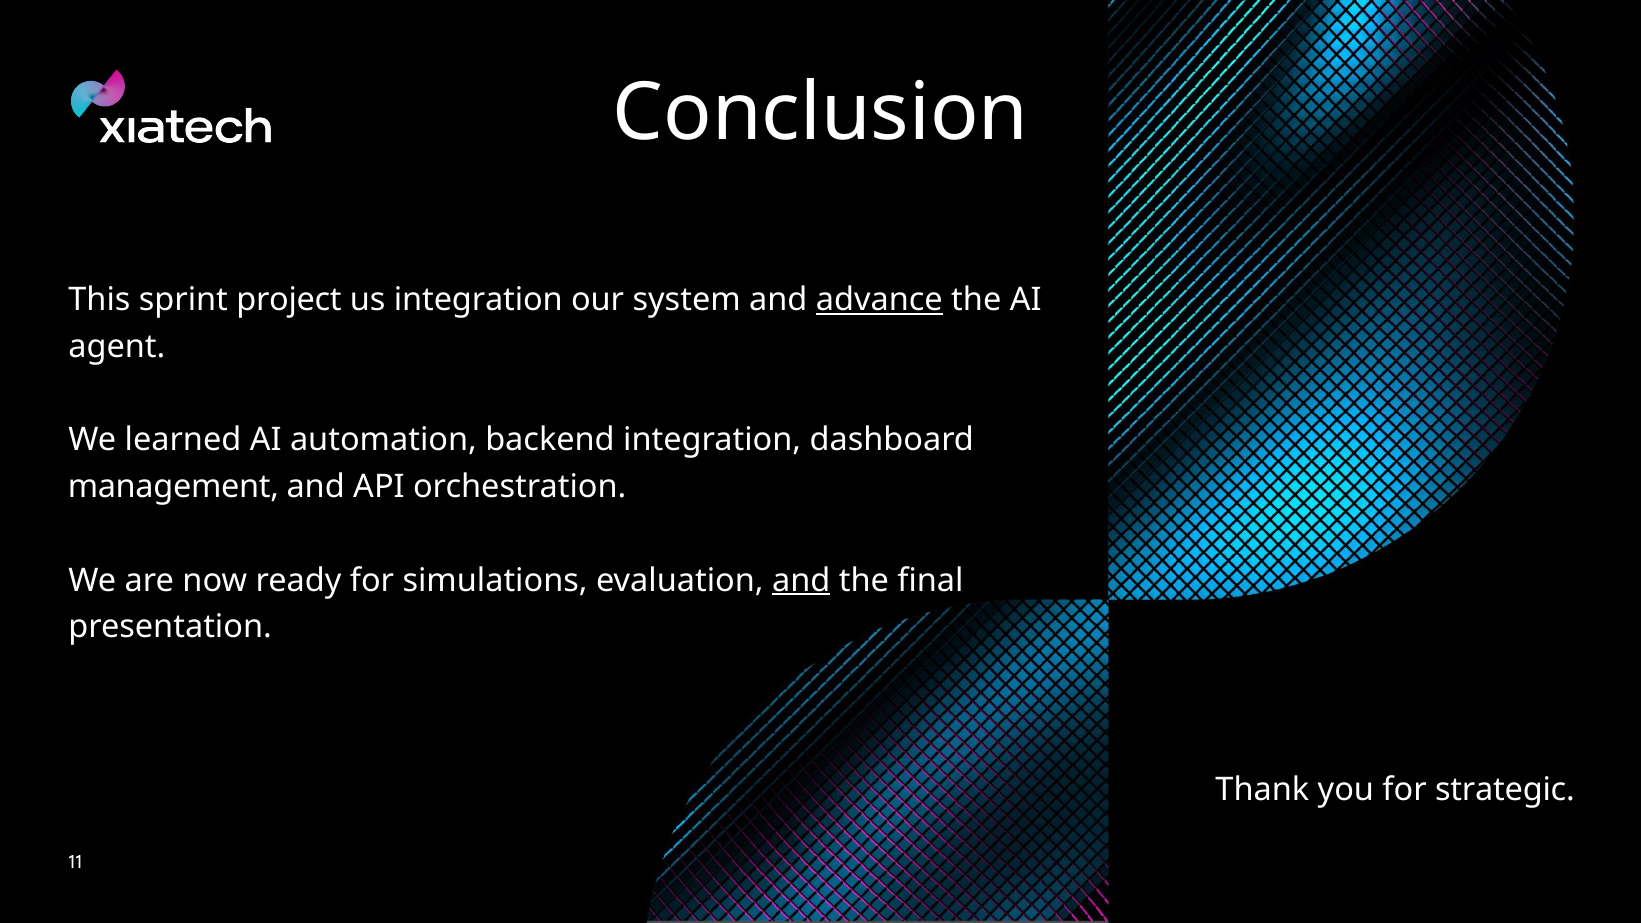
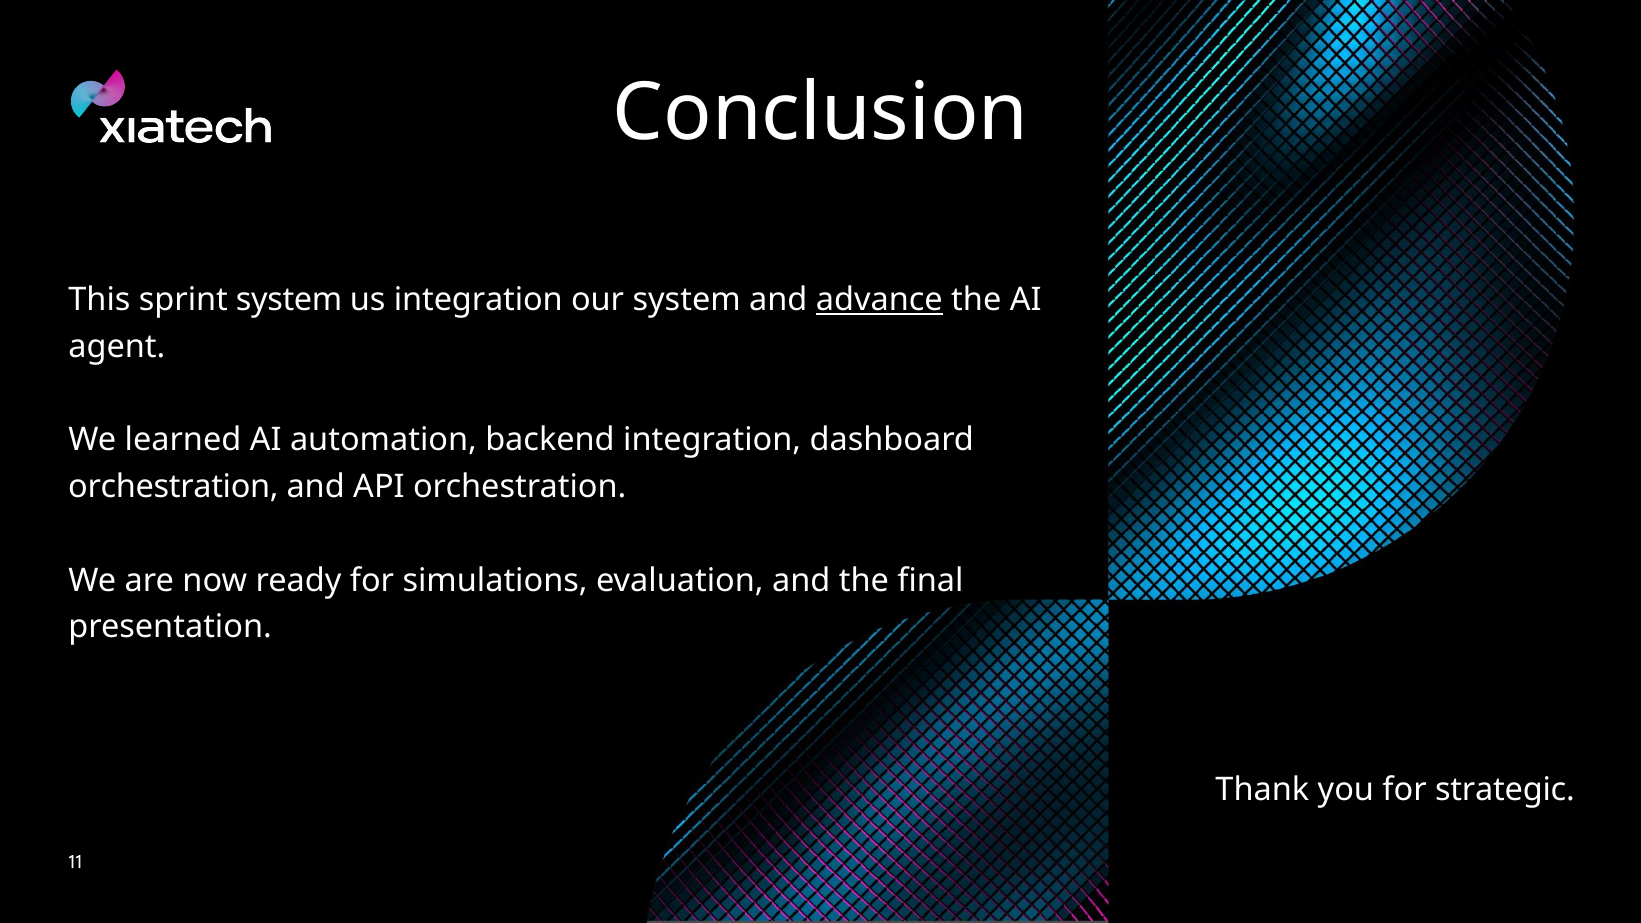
sprint project: project -> system
management at (173, 487): management -> orchestration
and at (801, 580) underline: present -> none
